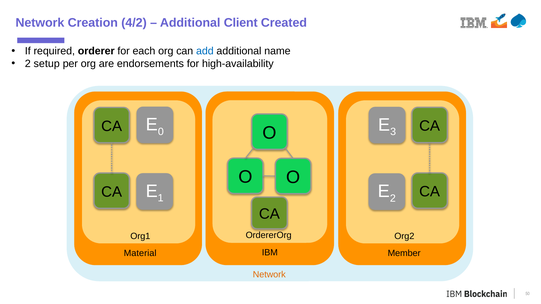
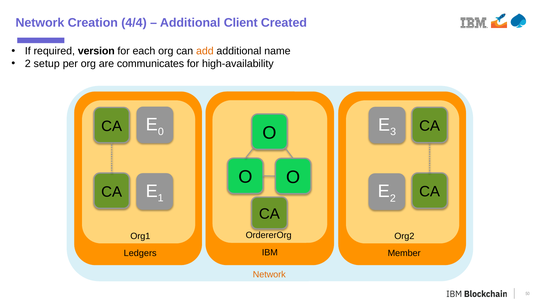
4/2: 4/2 -> 4/4
orderer: orderer -> version
add colour: blue -> orange
endorsements: endorsements -> communicates
Material: Material -> Ledgers
